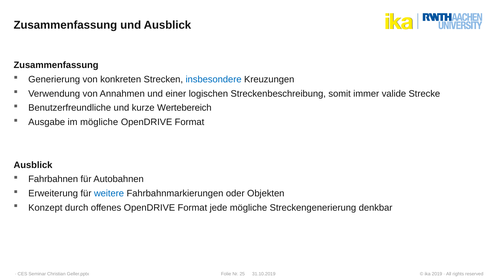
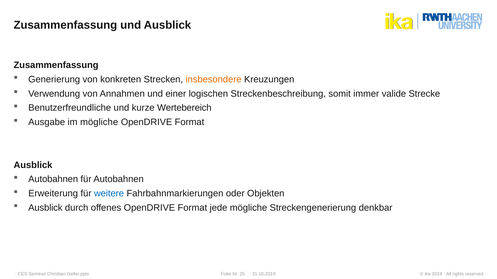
insbesondere colour: blue -> orange
Fahrbahnen at (53, 180): Fahrbahnen -> Autobahnen
Konzept at (45, 208): Konzept -> Ausblick
